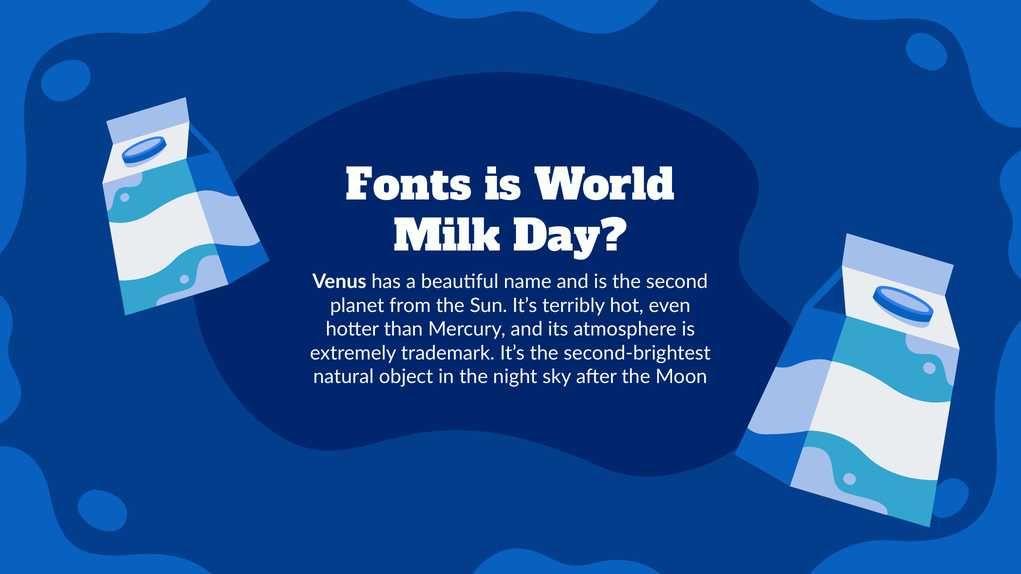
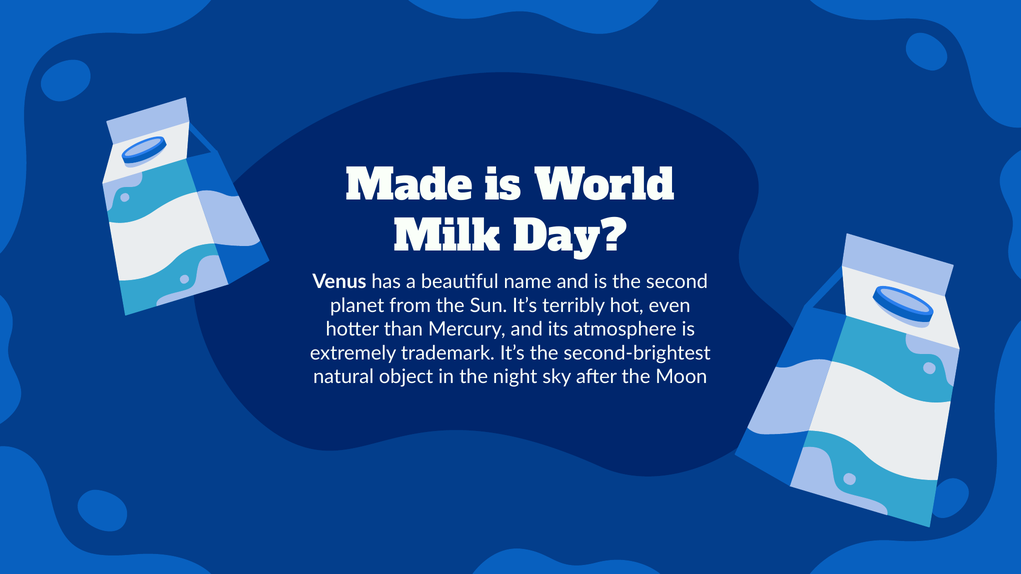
Fonts: Fonts -> Made
